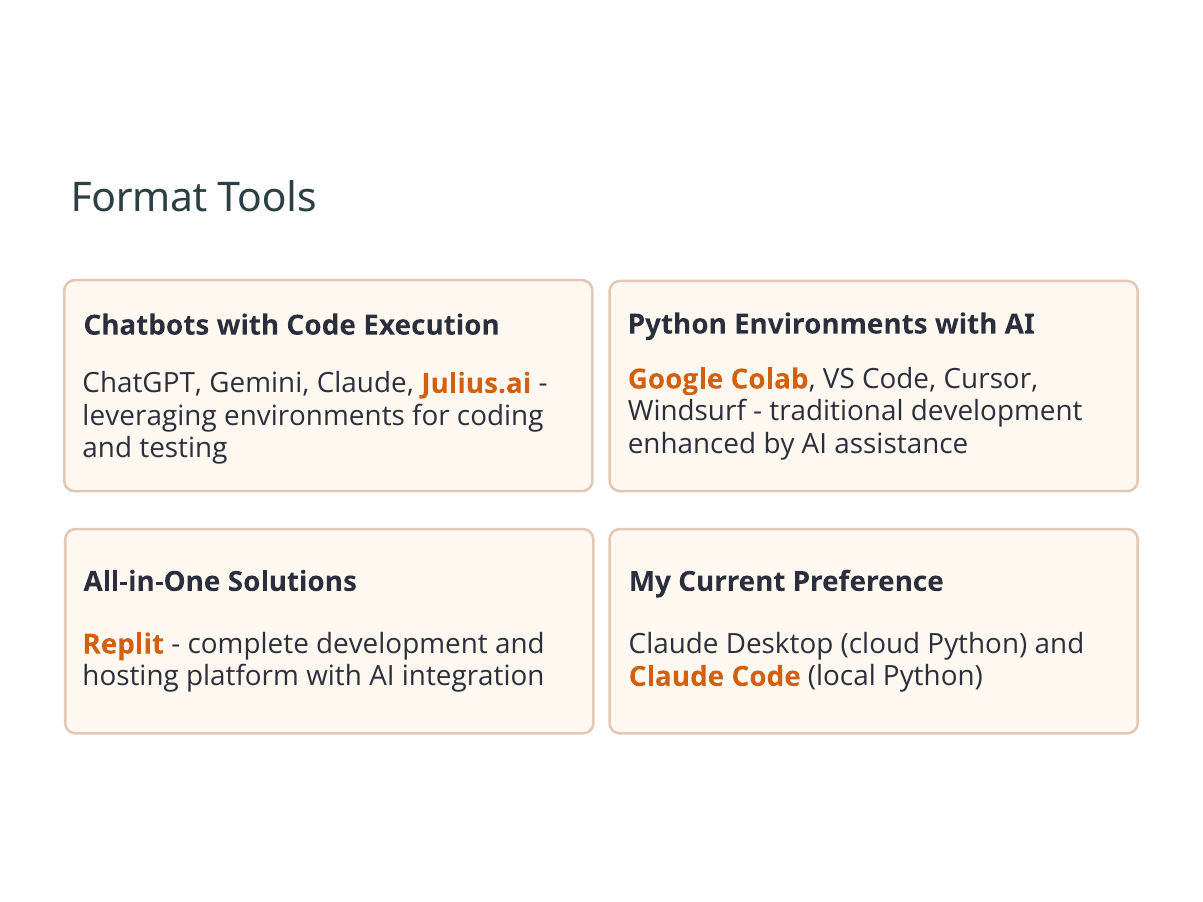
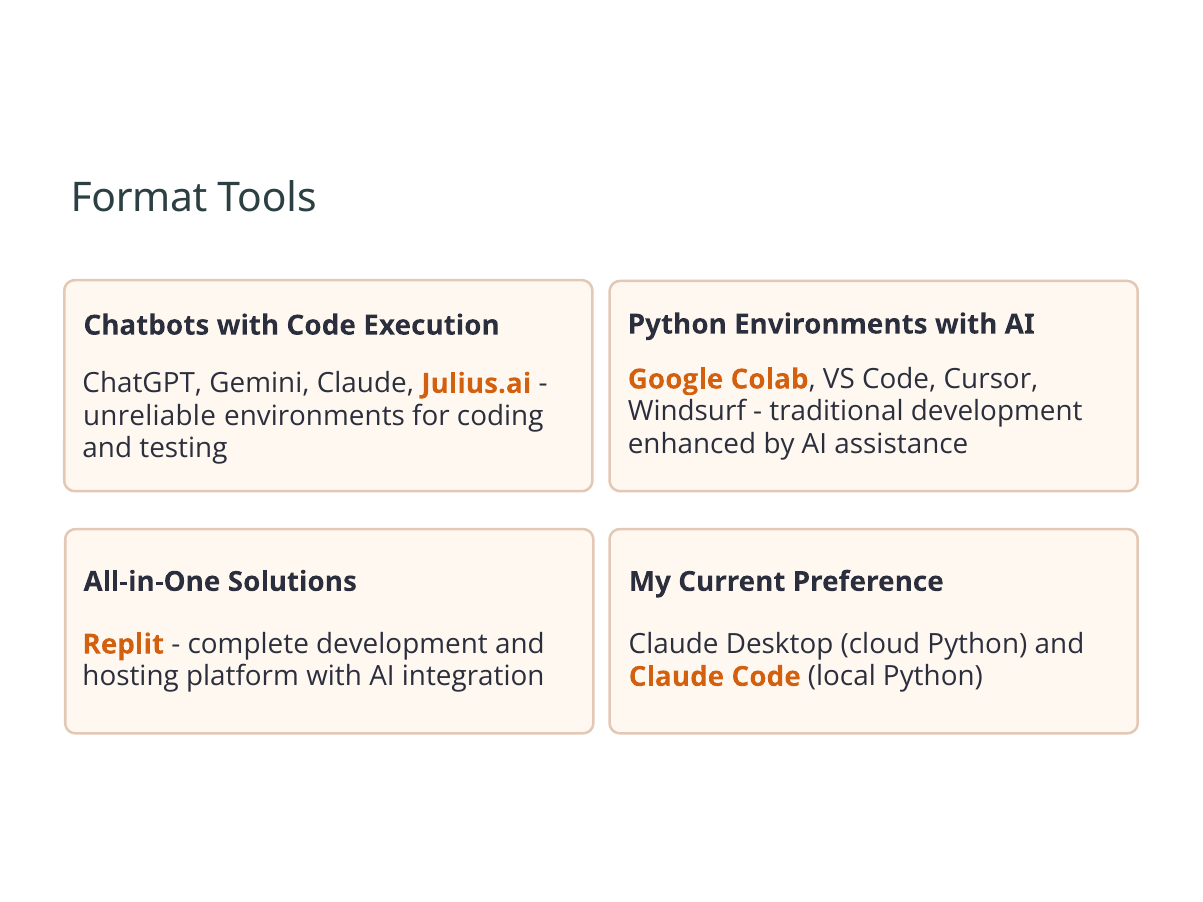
leveraging: leveraging -> unreliable
